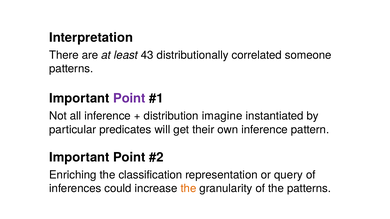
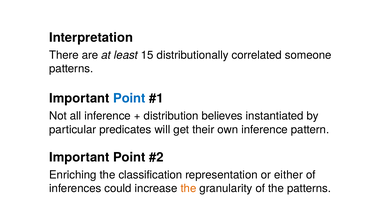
43: 43 -> 15
Point at (129, 99) colour: purple -> blue
imagine: imagine -> believes
query: query -> either
